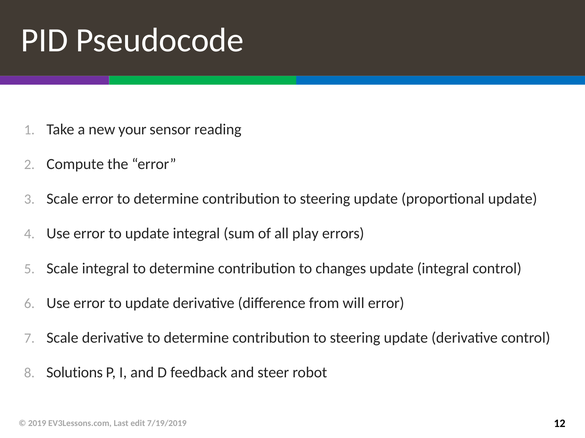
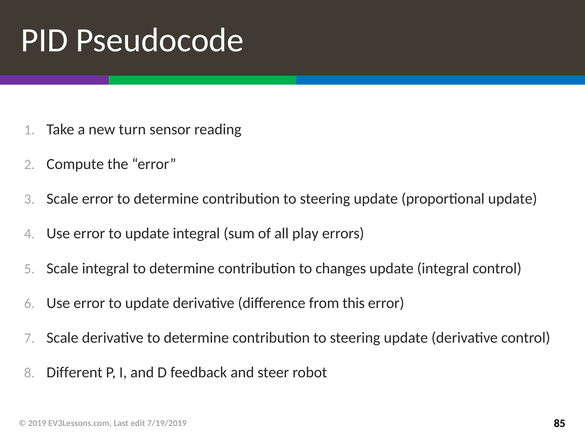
your: your -> turn
will: will -> this
Solutions: Solutions -> Different
12: 12 -> 85
